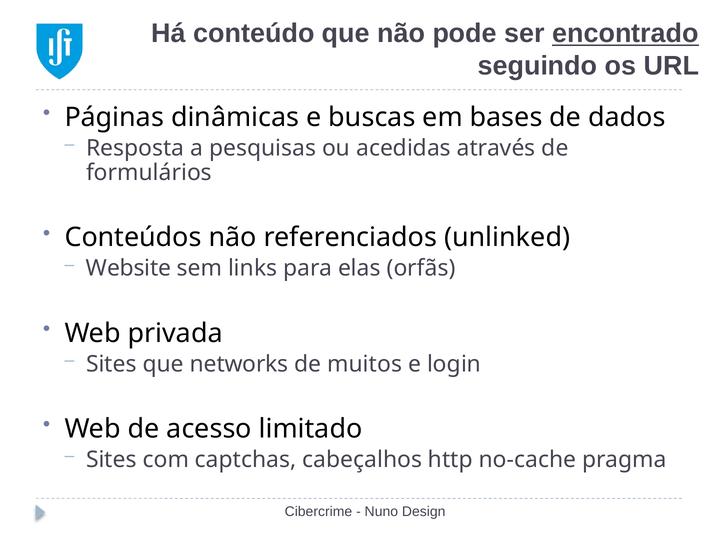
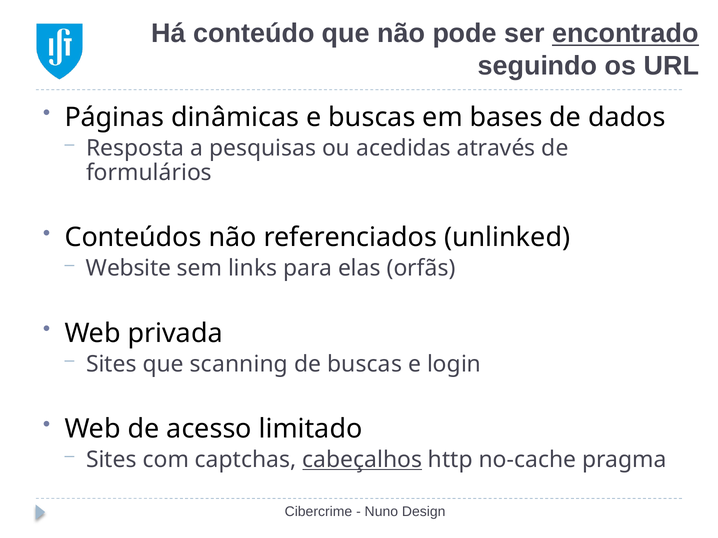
networks: networks -> scanning
de muitos: muitos -> buscas
cabeçalhos underline: none -> present
